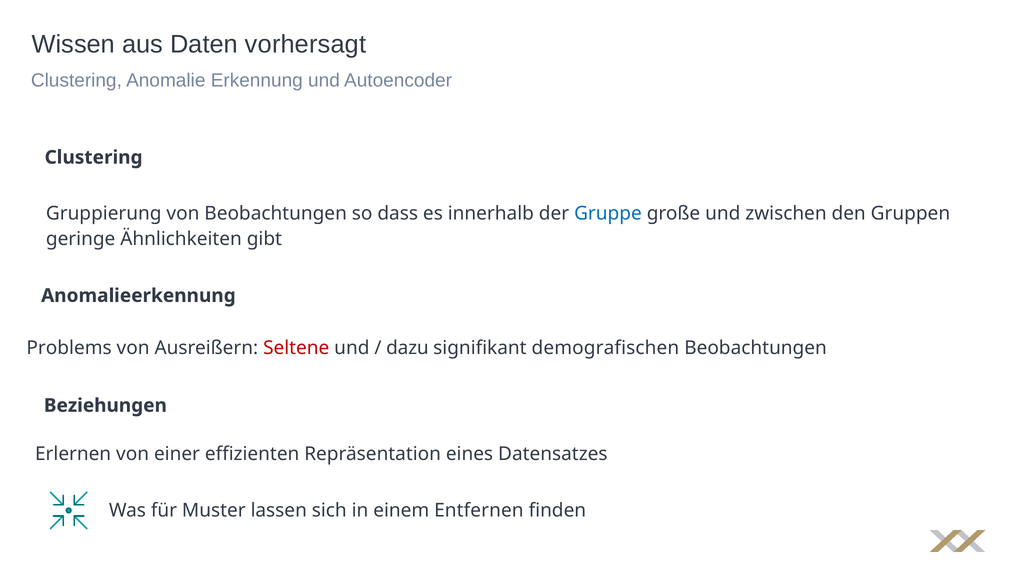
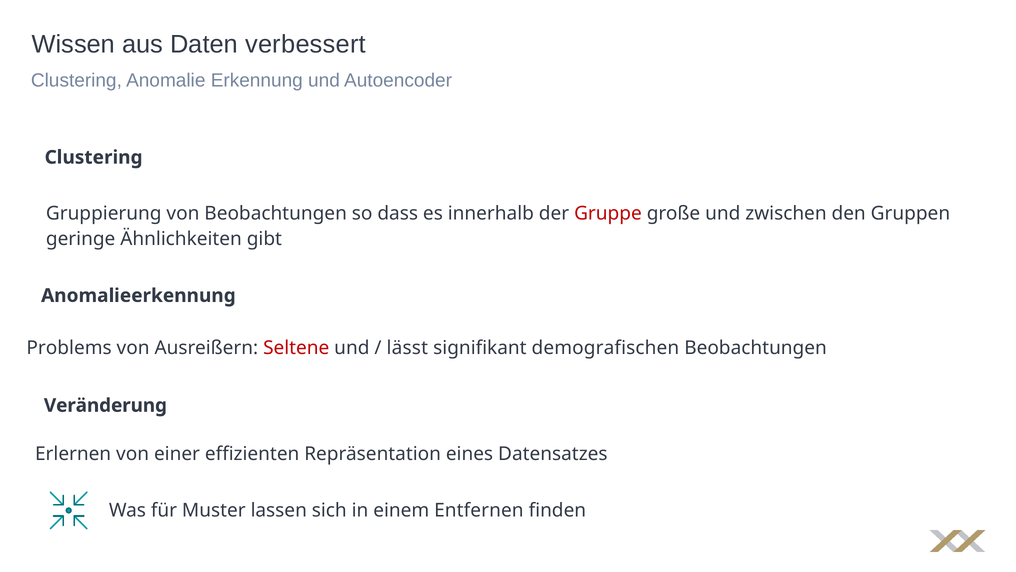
vorhersagt: vorhersagt -> verbessert
Gruppe colour: blue -> red
dazu: dazu -> lässt
Beziehungen: Beziehungen -> Veränderung
